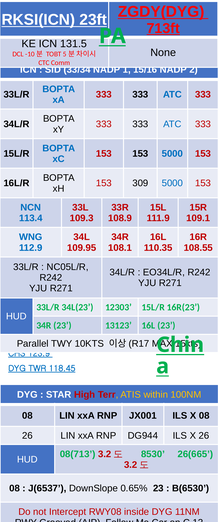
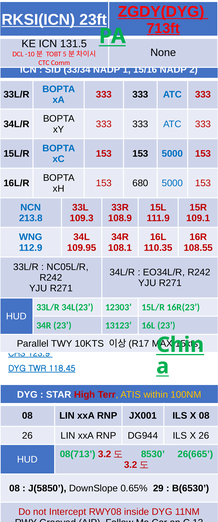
309: 309 -> 680
113.4: 113.4 -> 213.8
J(6537: J(6537 -> J(5850
0.65% 23: 23 -> 29
